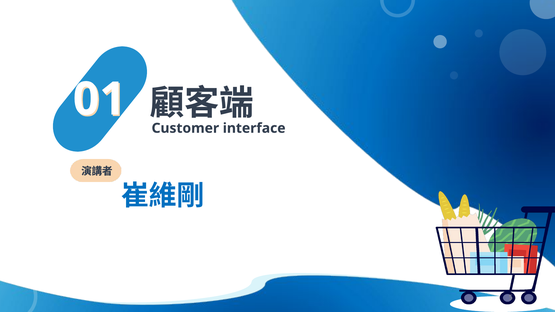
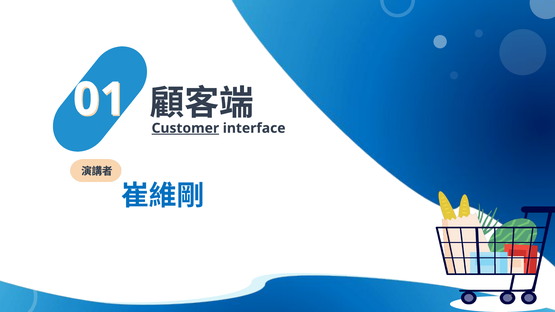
Customer underline: none -> present
